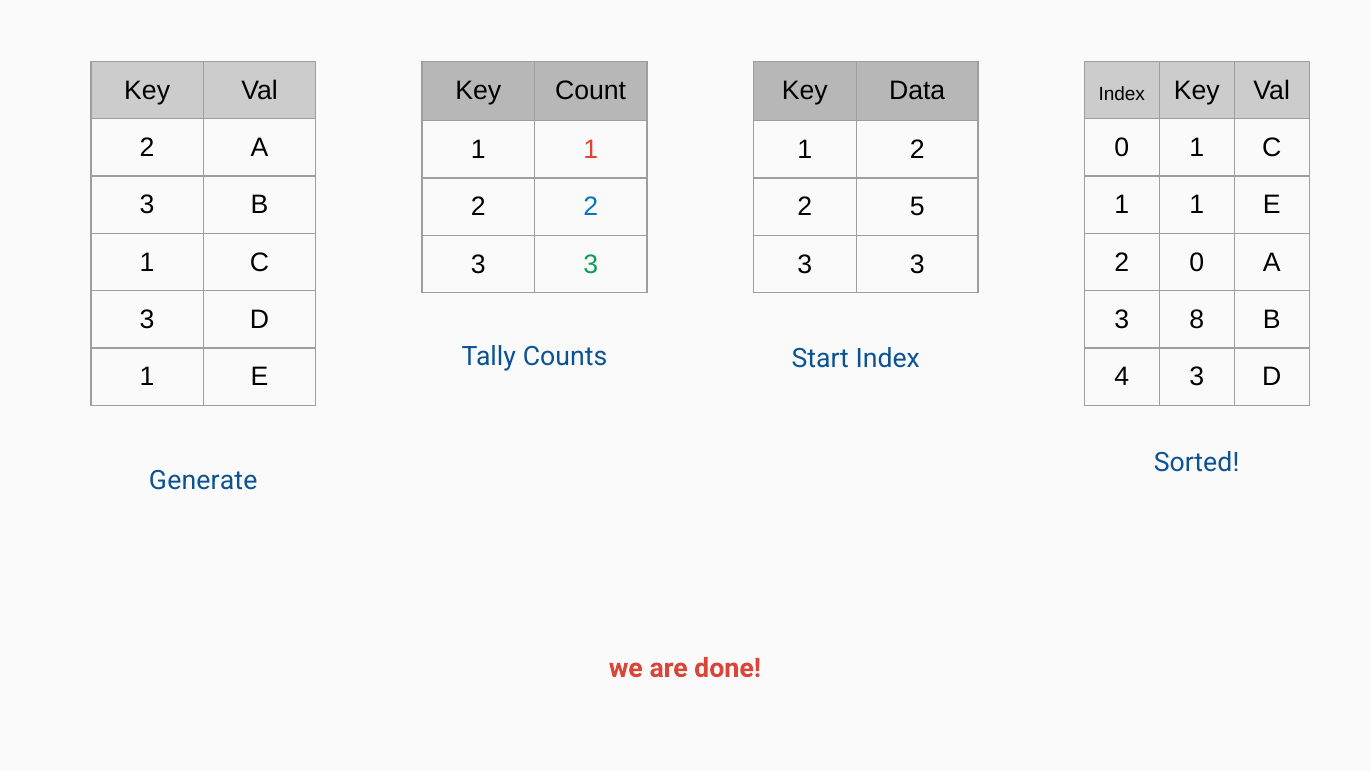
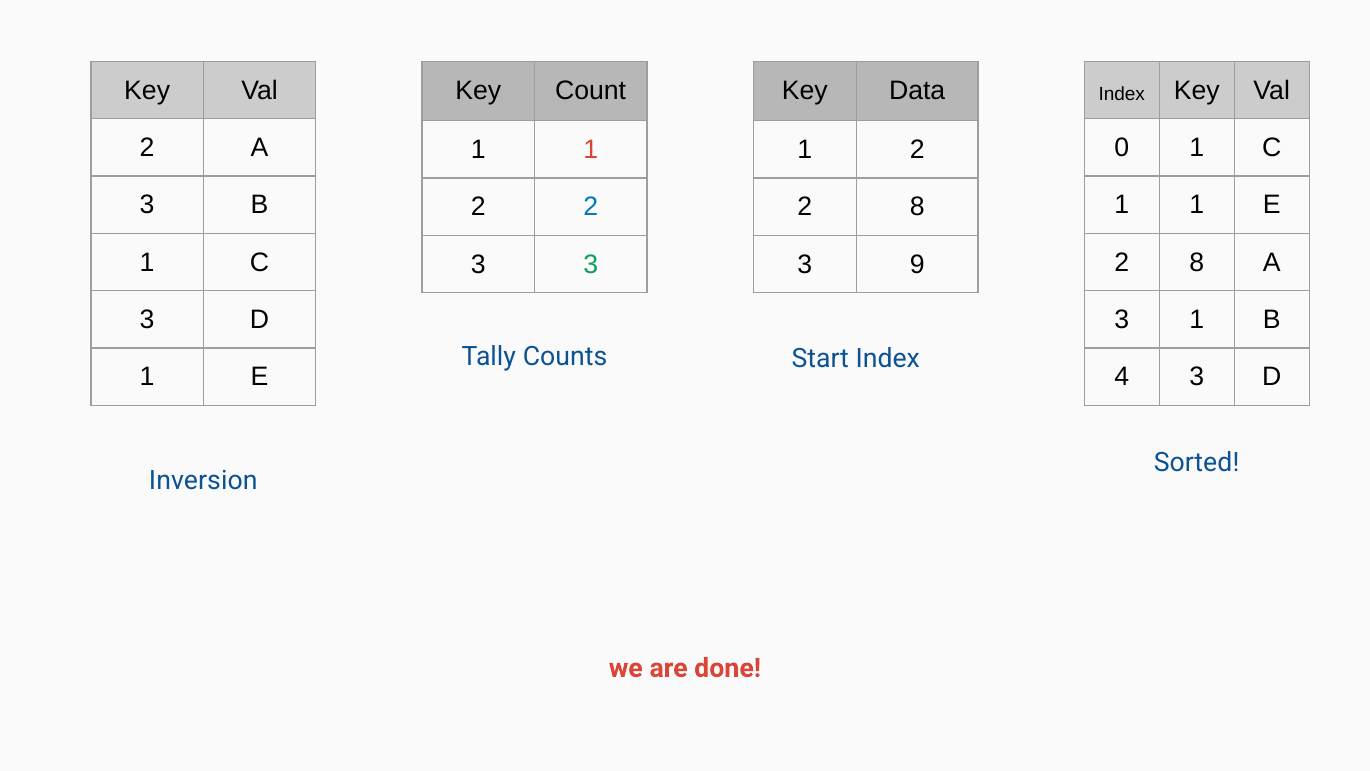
5 at (917, 207): 5 -> 8
0 at (1197, 262): 0 -> 8
3 at (917, 264): 3 -> 9
3 8: 8 -> 1
Generate: Generate -> Inversion
